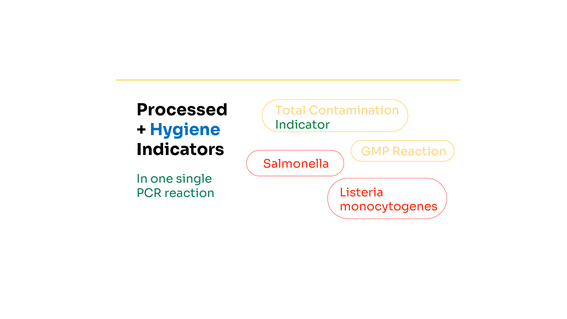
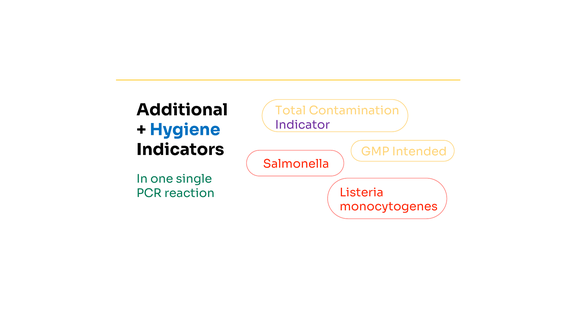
Processed: Processed -> Additional
Indicator colour: green -> purple
GMP Reaction: Reaction -> Intended
